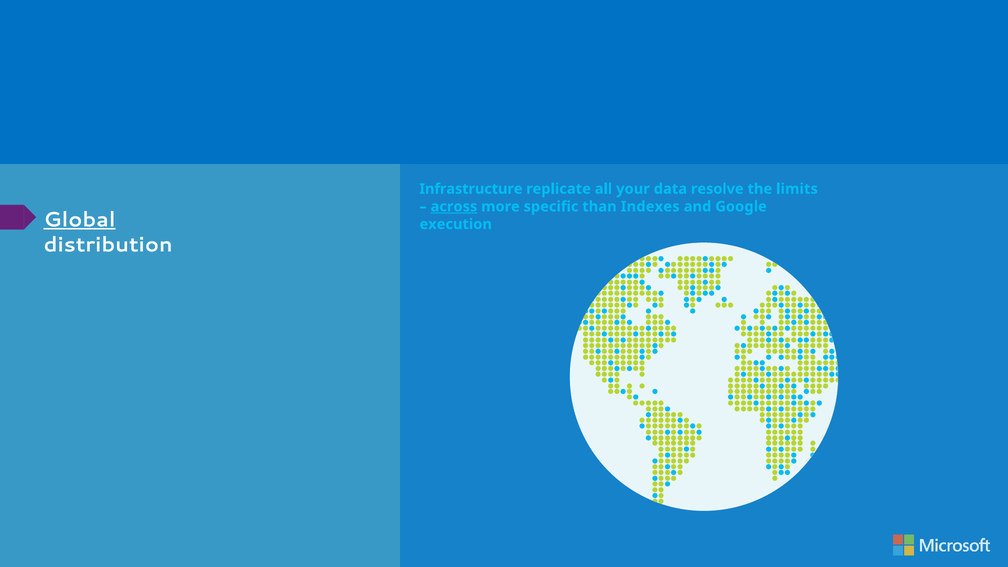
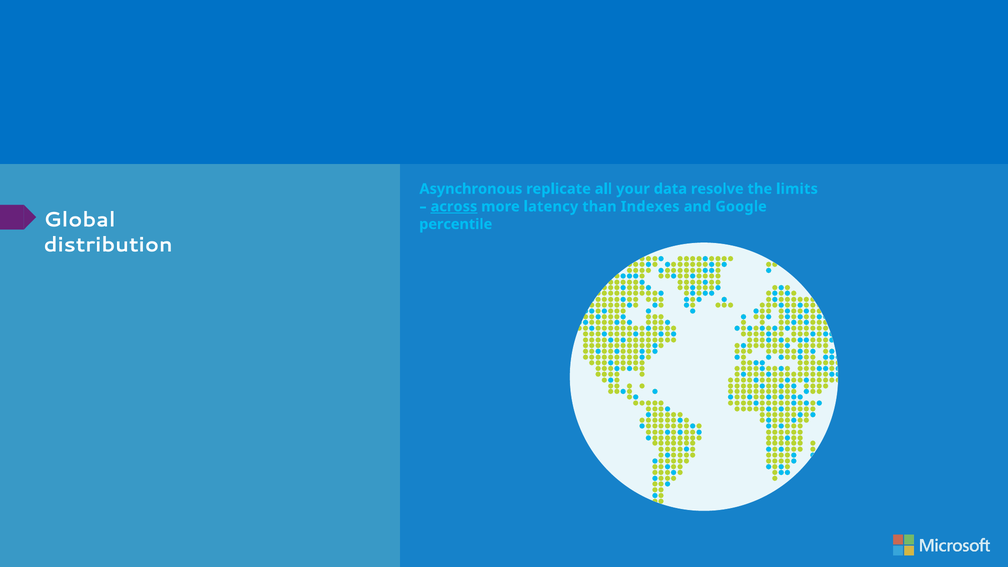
Infrastructure: Infrastructure -> Asynchronous
specific: specific -> latency
Global underline: present -> none
execution: execution -> percentile
